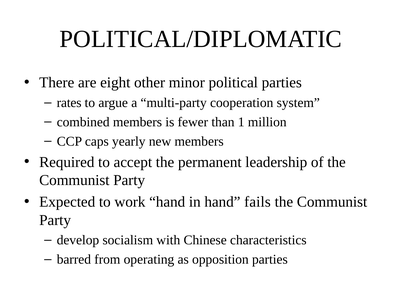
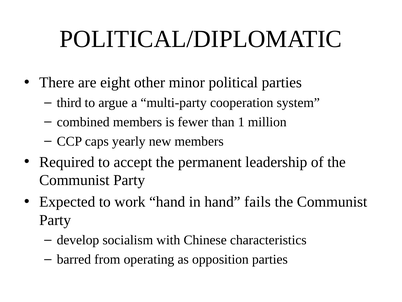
rates: rates -> third
